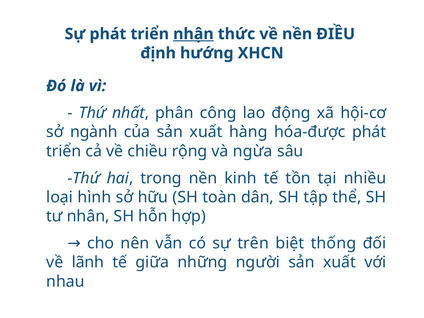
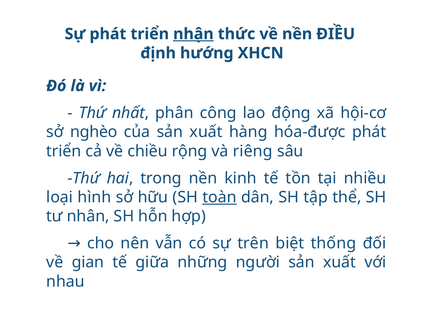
ngành: ngành -> nghèo
ngừa: ngừa -> riêng
toàn underline: none -> present
lãnh: lãnh -> gian
